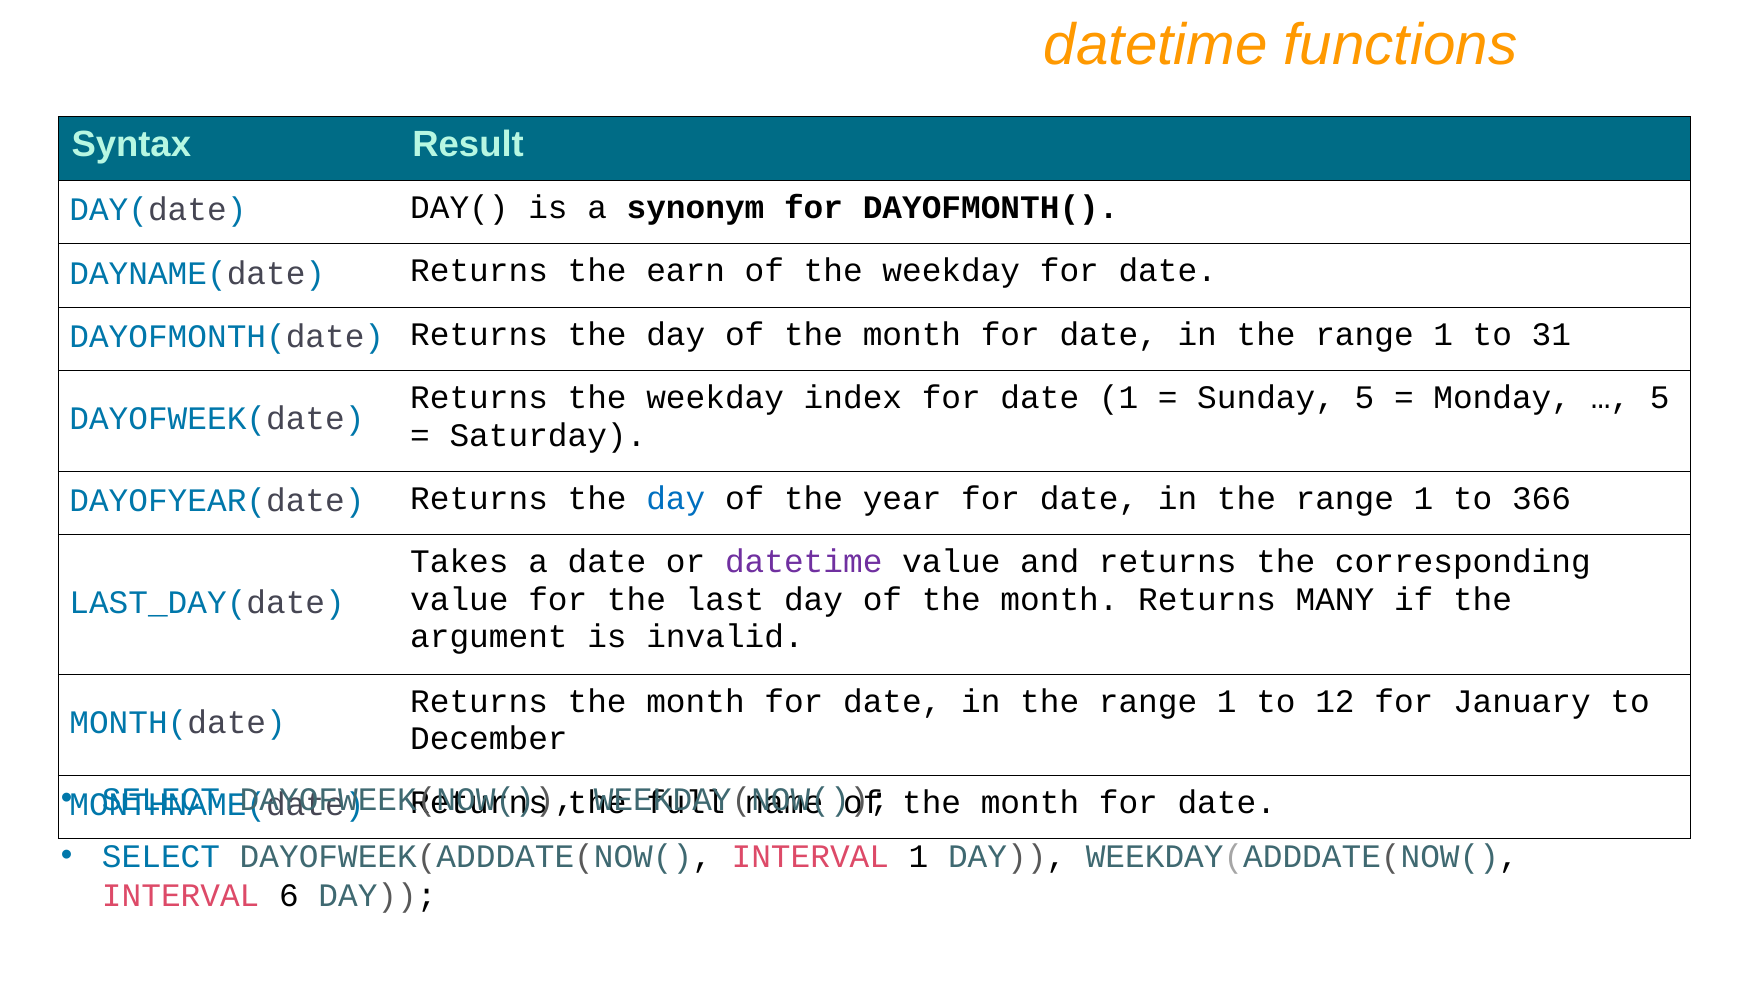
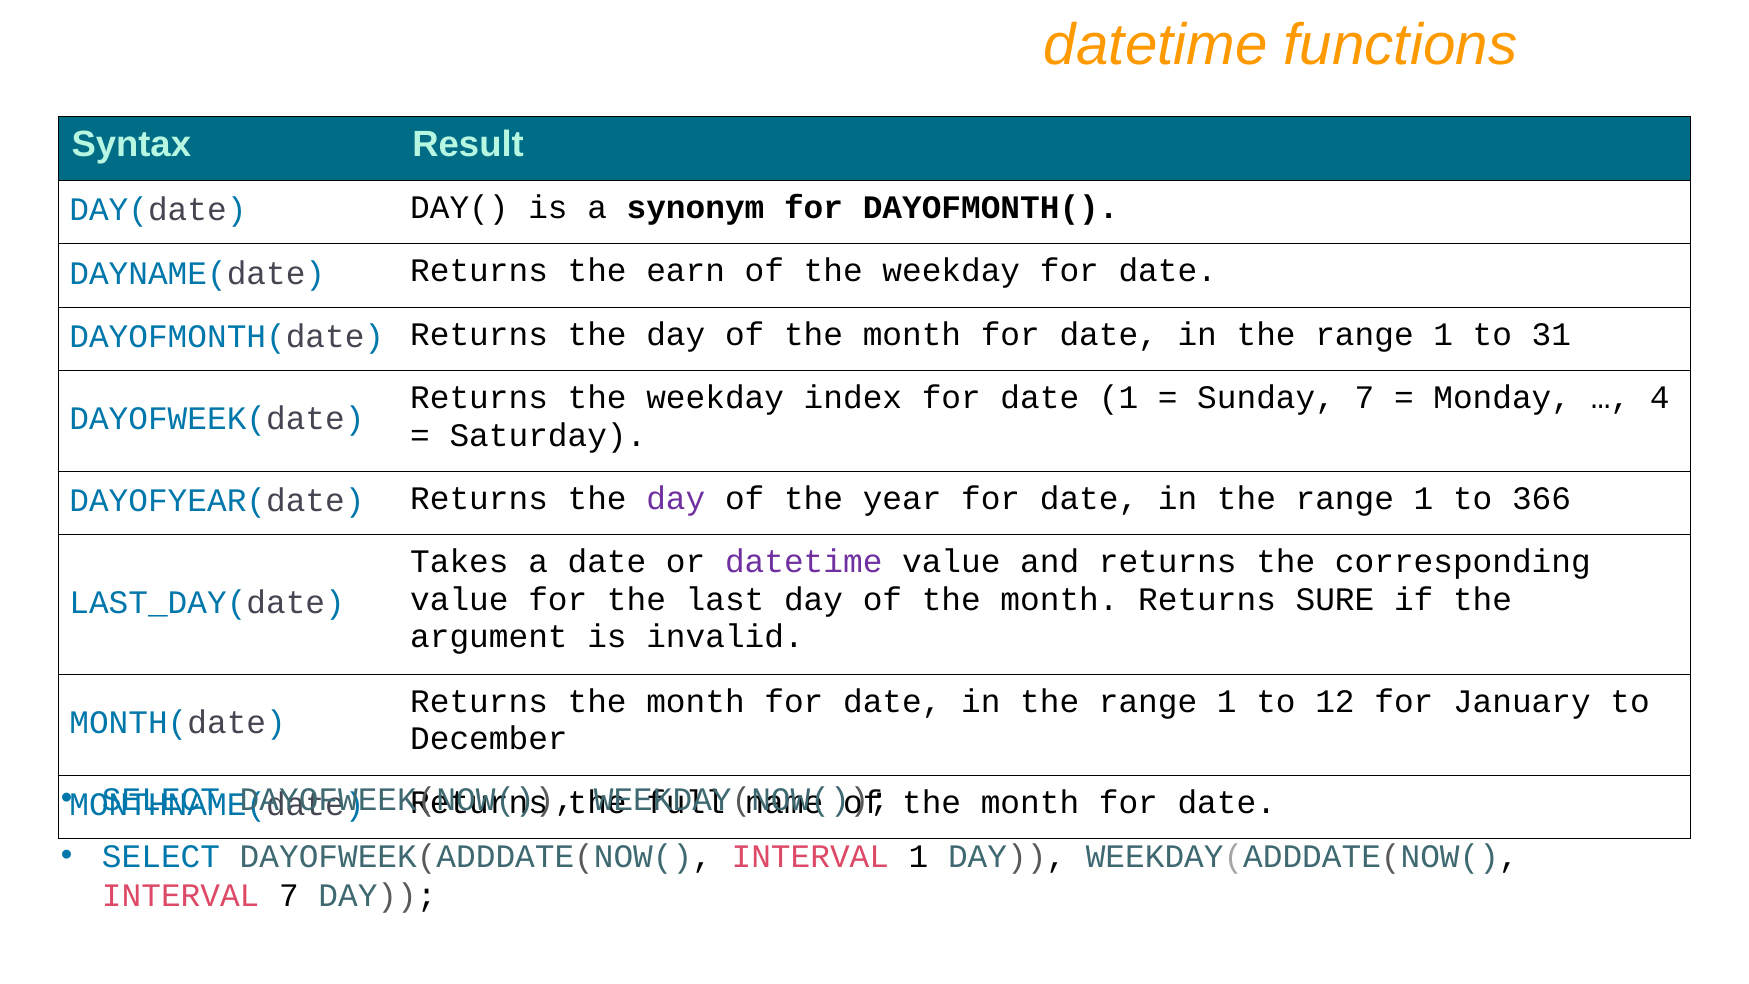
Sunday 5: 5 -> 7
5 at (1660, 398): 5 -> 4
day at (676, 498) colour: blue -> purple
MANY: MANY -> SURE
INTERVAL 6: 6 -> 7
